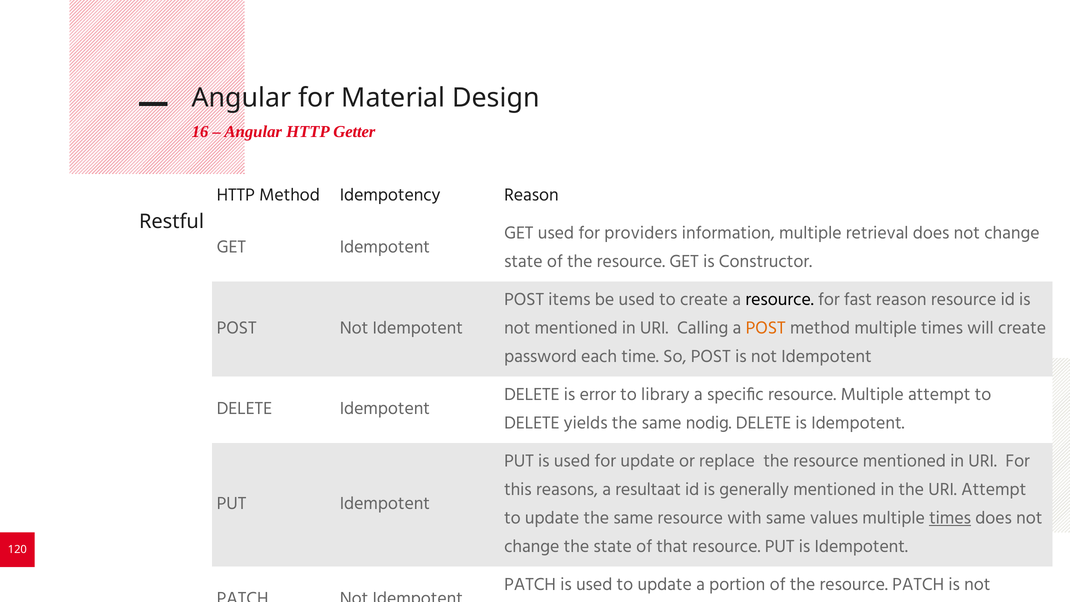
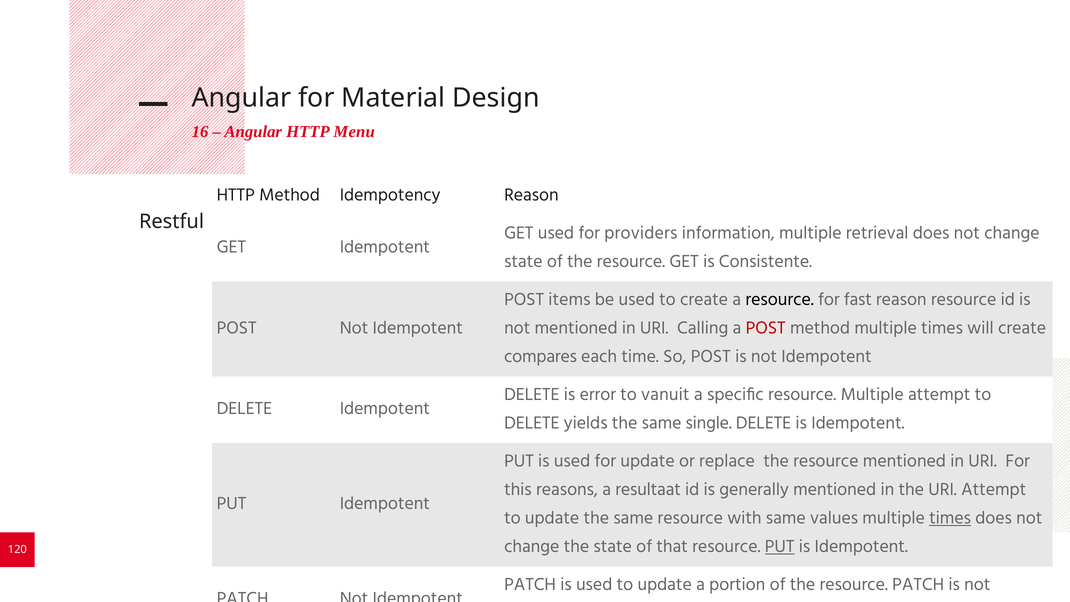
Getter: Getter -> Menu
Constructor: Constructor -> Consistente
POST at (766, 328) colour: orange -> red
password: password -> compares
library: library -> vanuit
nodig: nodig -> single
PUT at (780, 546) underline: none -> present
